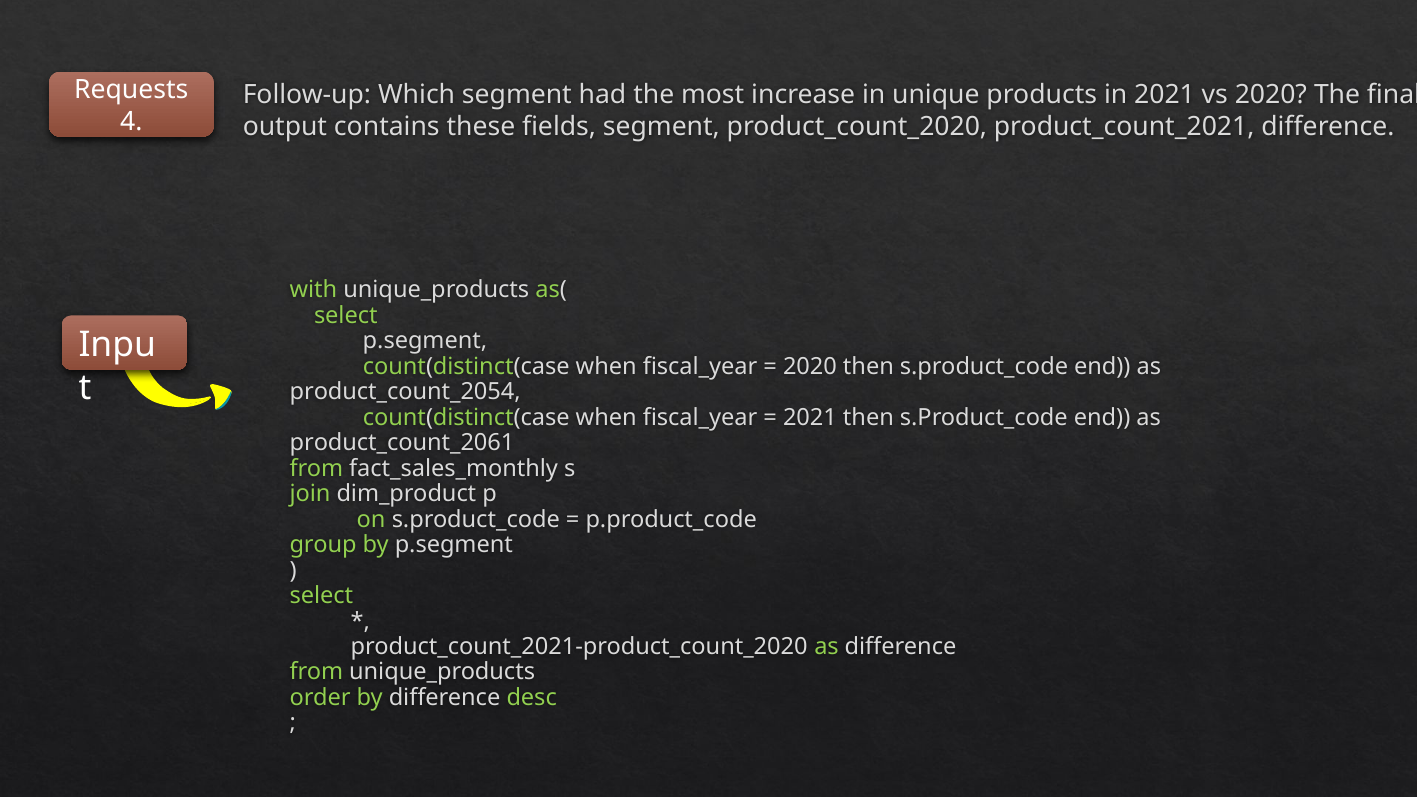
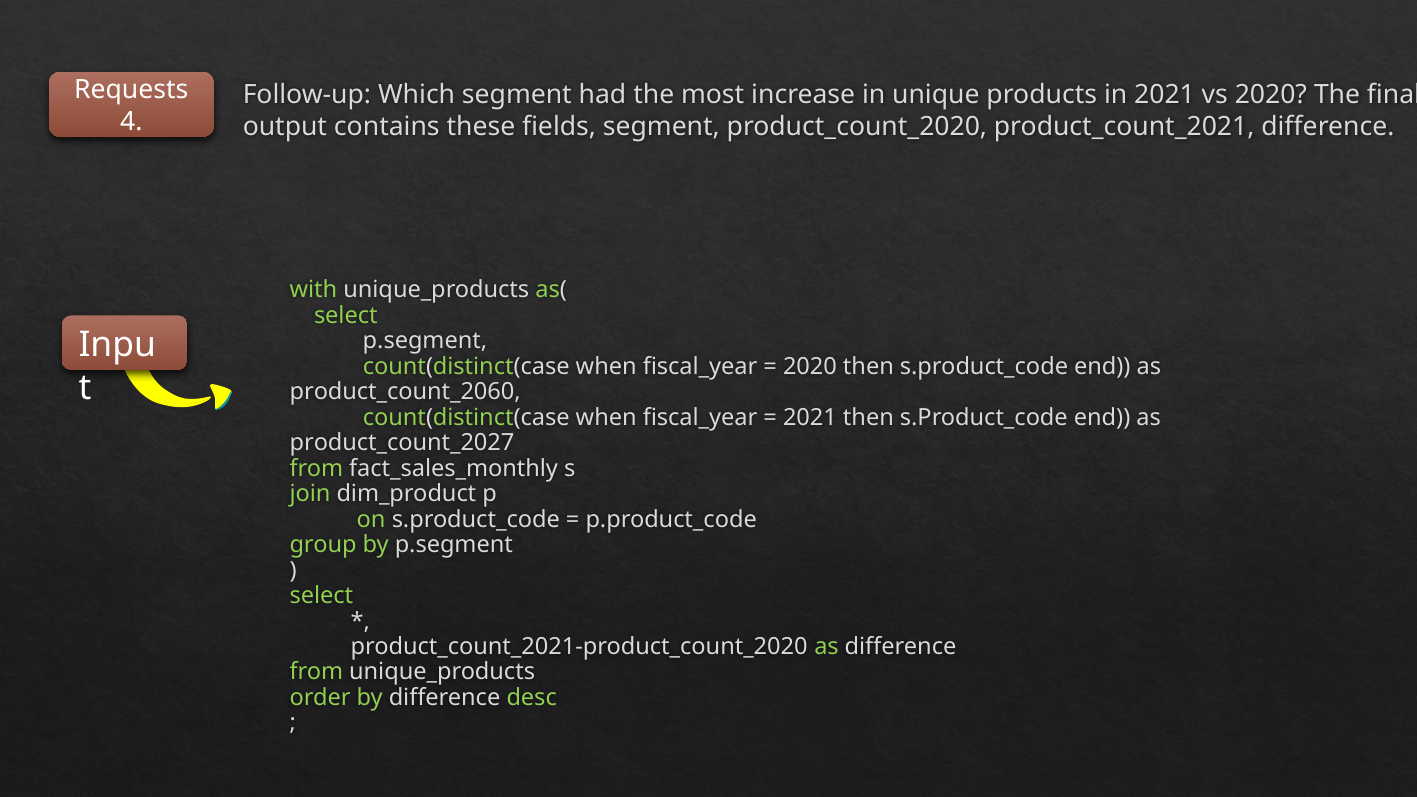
product_count_2054: product_count_2054 -> product_count_2060
product_count_2061: product_count_2061 -> product_count_2027
